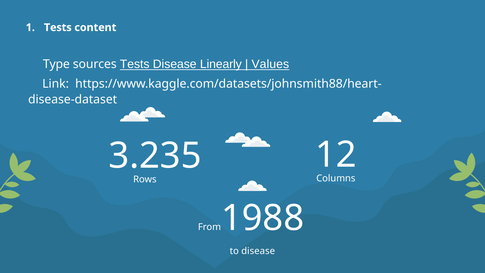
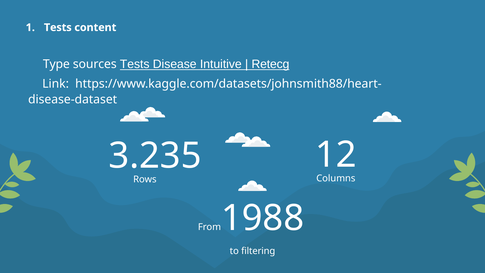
Linearly: Linearly -> Intuitive
Values: Values -> Retecg
to disease: disease -> filtering
